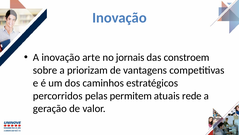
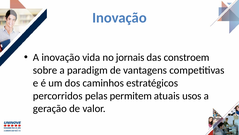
arte: arte -> vida
priorizam: priorizam -> paradigm
rede: rede -> usos
